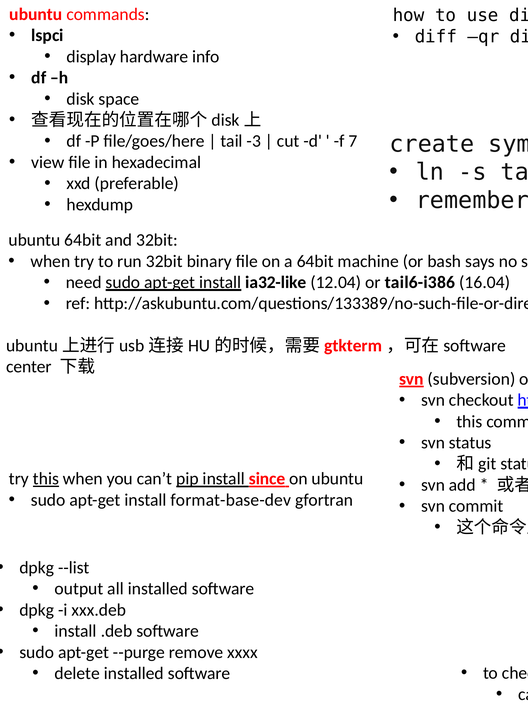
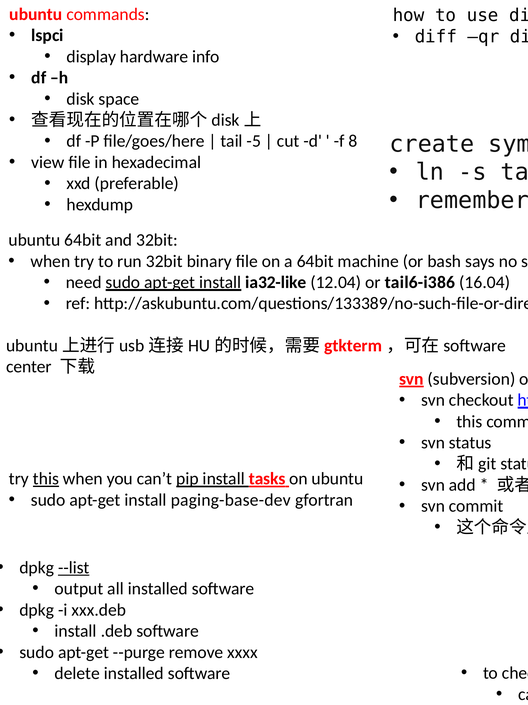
-3: -3 -> -5
7: 7 -> 8
since: since -> tasks
format-base-dev: format-base-dev -> paging-base-dev
--list underline: none -> present
